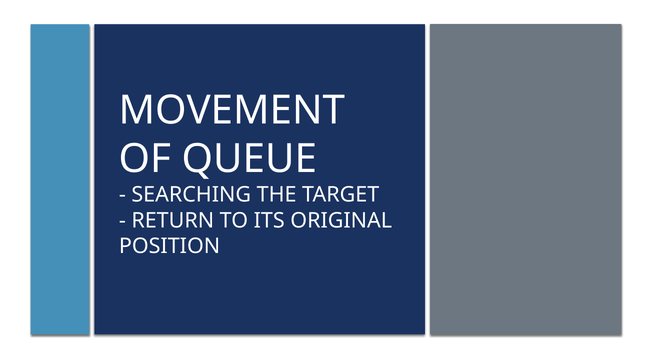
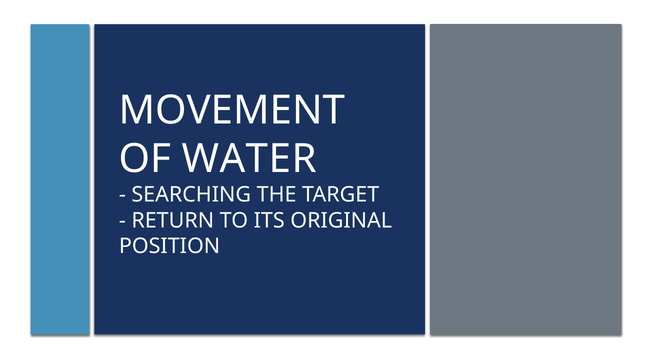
QUEUE: QUEUE -> WATER
